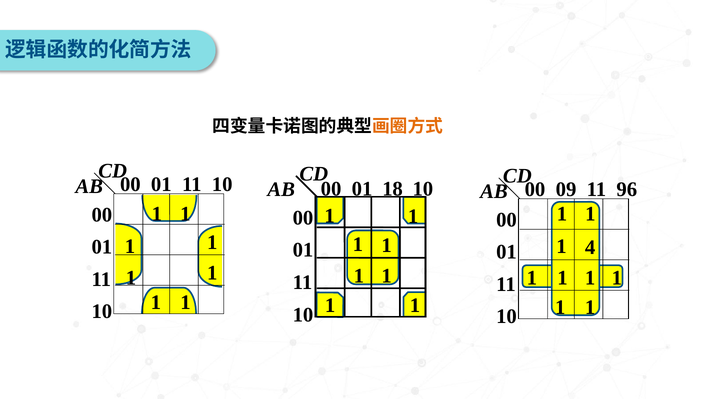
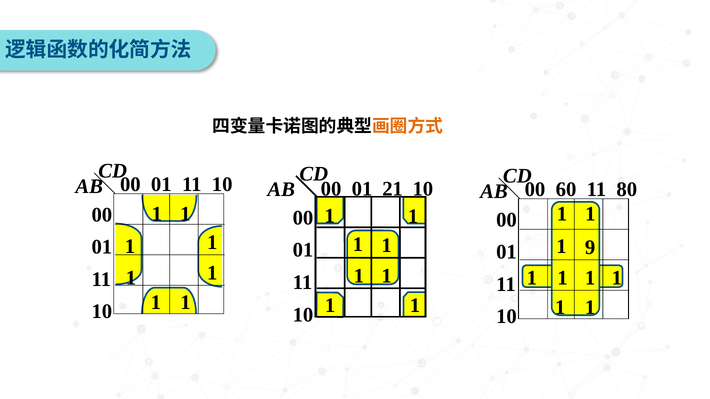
18: 18 -> 21
09: 09 -> 60
96: 96 -> 80
4: 4 -> 9
